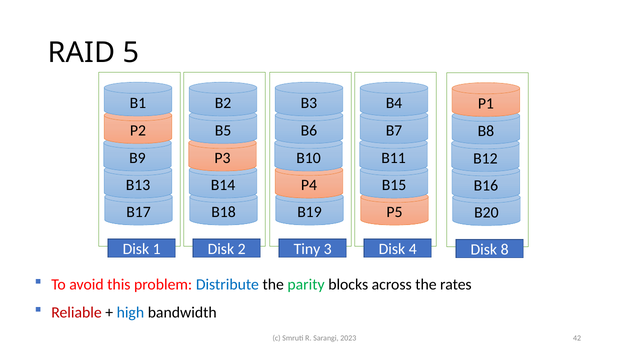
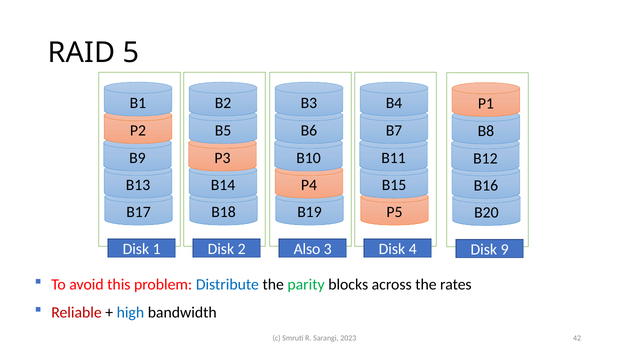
Tiny: Tiny -> Also
8: 8 -> 9
